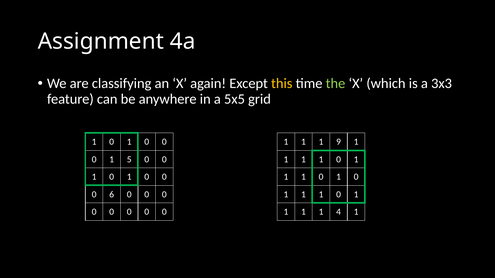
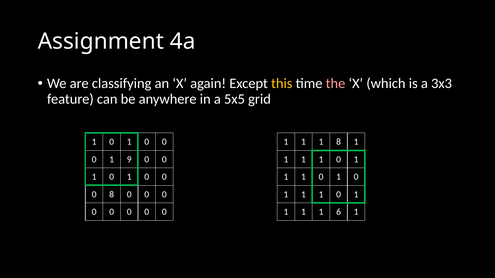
the colour: light green -> pink
1 9: 9 -> 8
5: 5 -> 9
0 6: 6 -> 8
4: 4 -> 6
